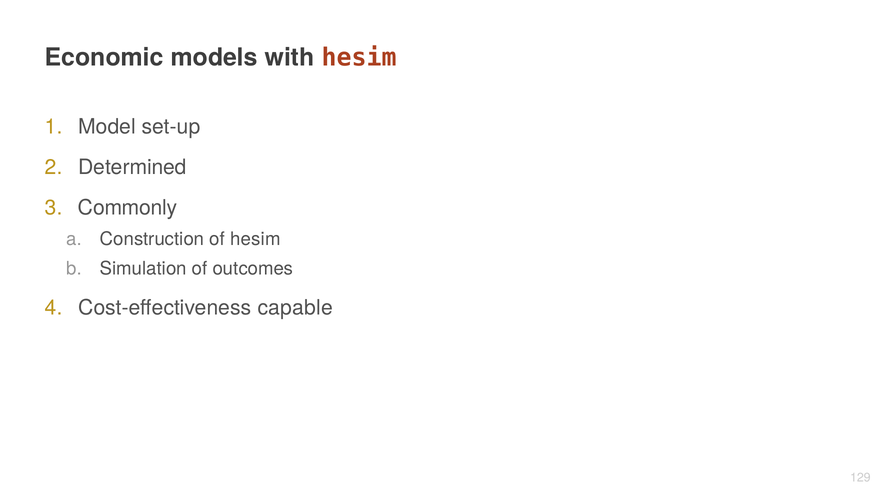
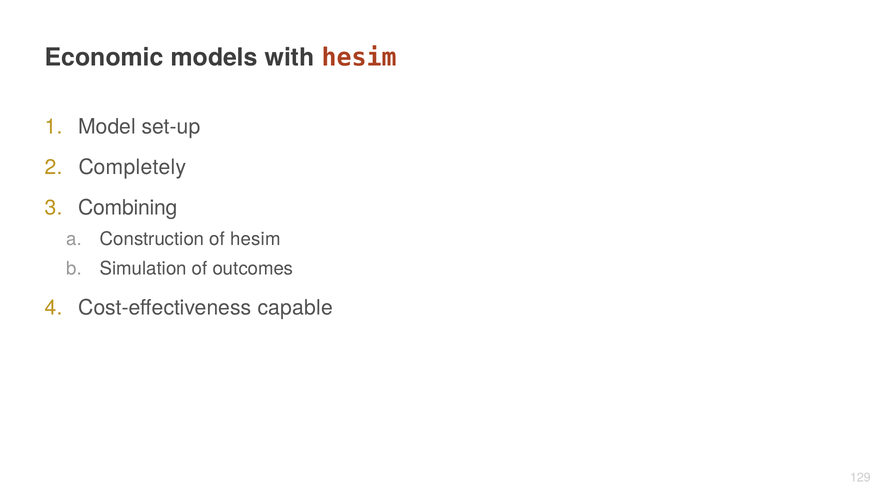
Determined: Determined -> Completely
Commonly: Commonly -> Combining
